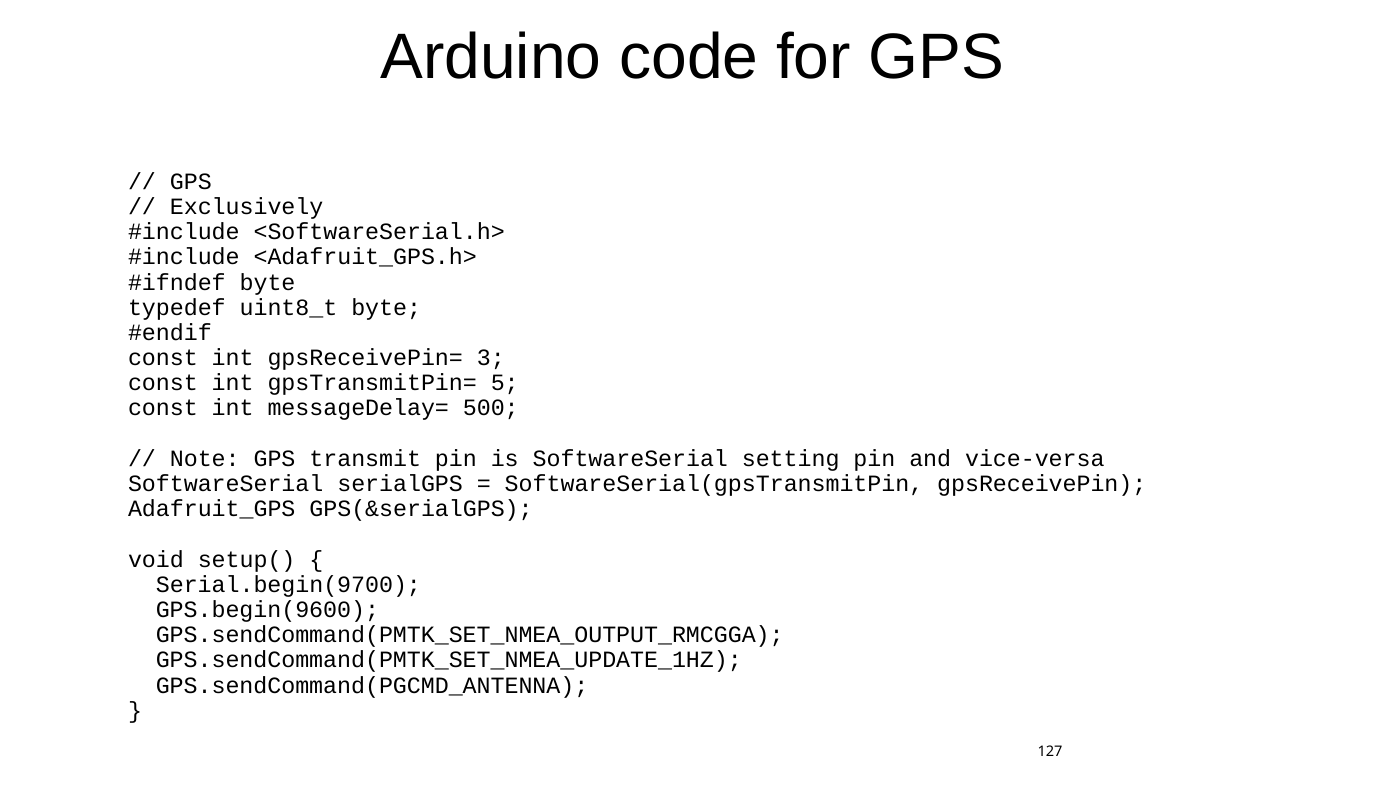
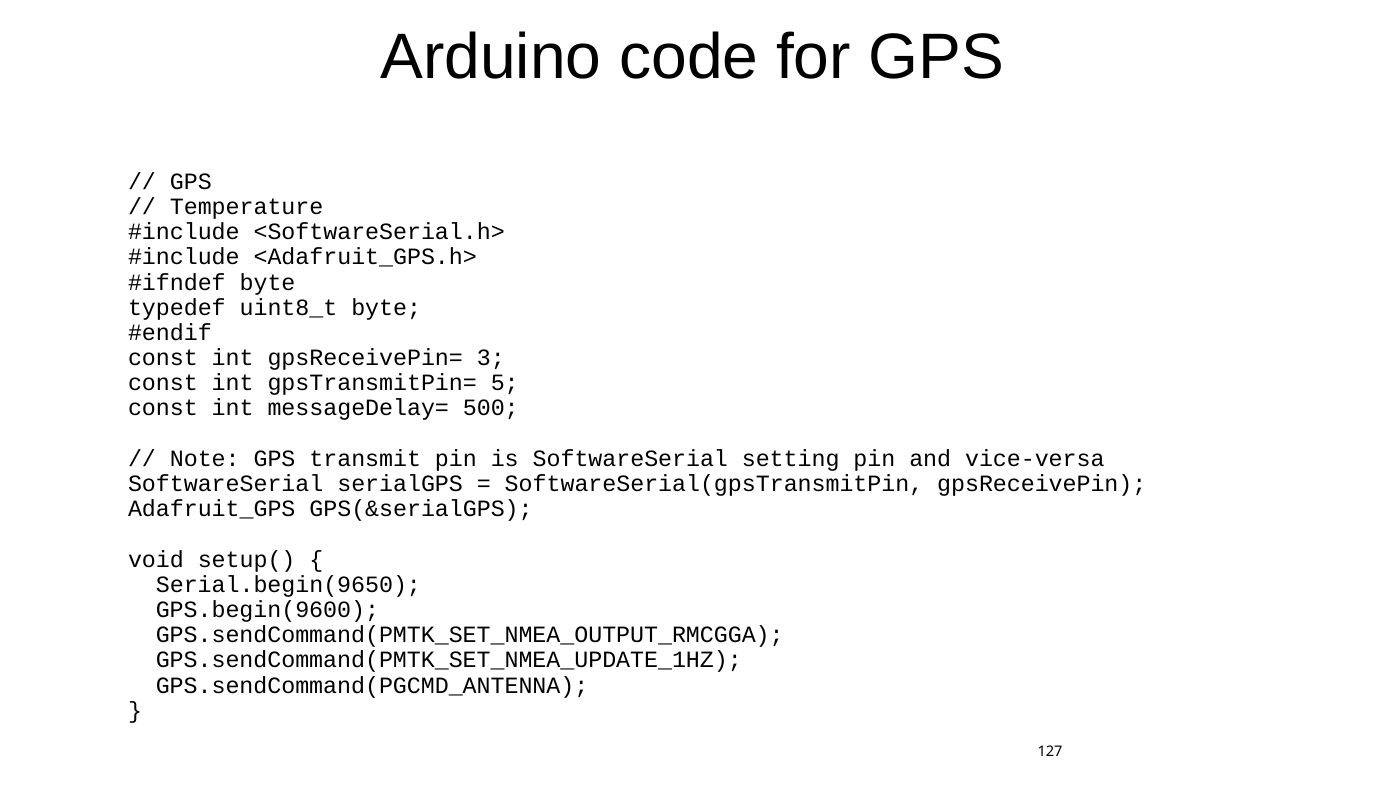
Exclusively: Exclusively -> Temperature
Serial.begin(9700: Serial.begin(9700 -> Serial.begin(9650
